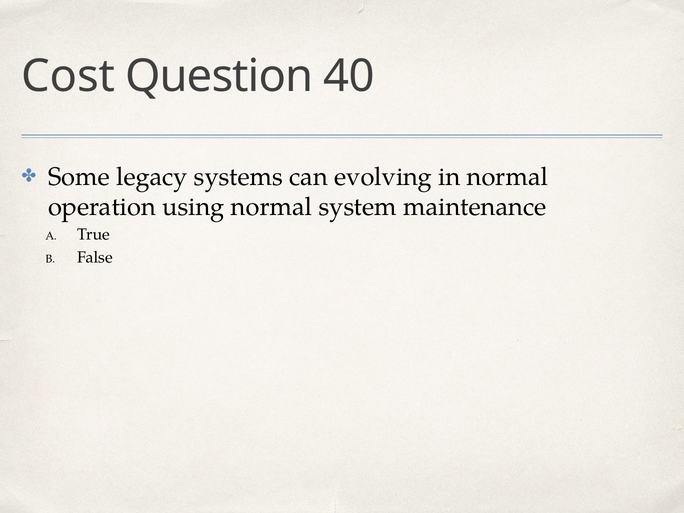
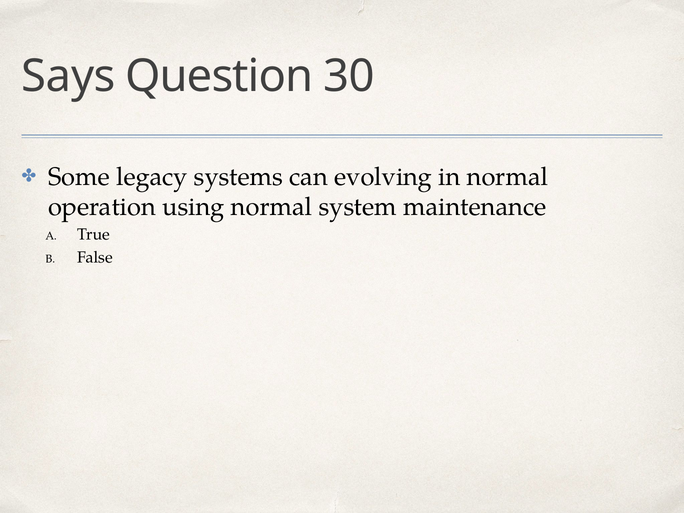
Cost: Cost -> Says
40: 40 -> 30
